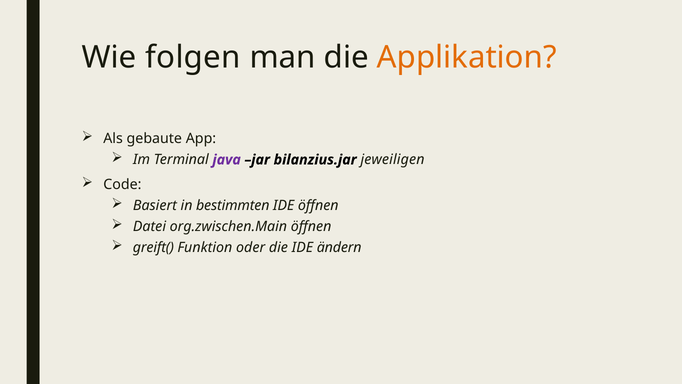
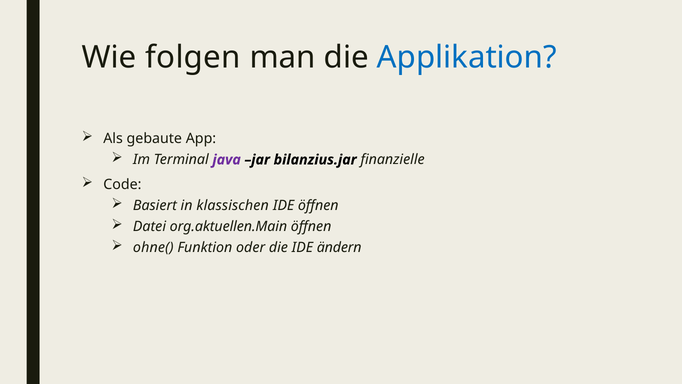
Applikation colour: orange -> blue
jeweiligen: jeweiligen -> finanzielle
bestimmten: bestimmten -> klassischen
org.zwischen.Main: org.zwischen.Main -> org.aktuellen.Main
greift(: greift( -> ohne(
